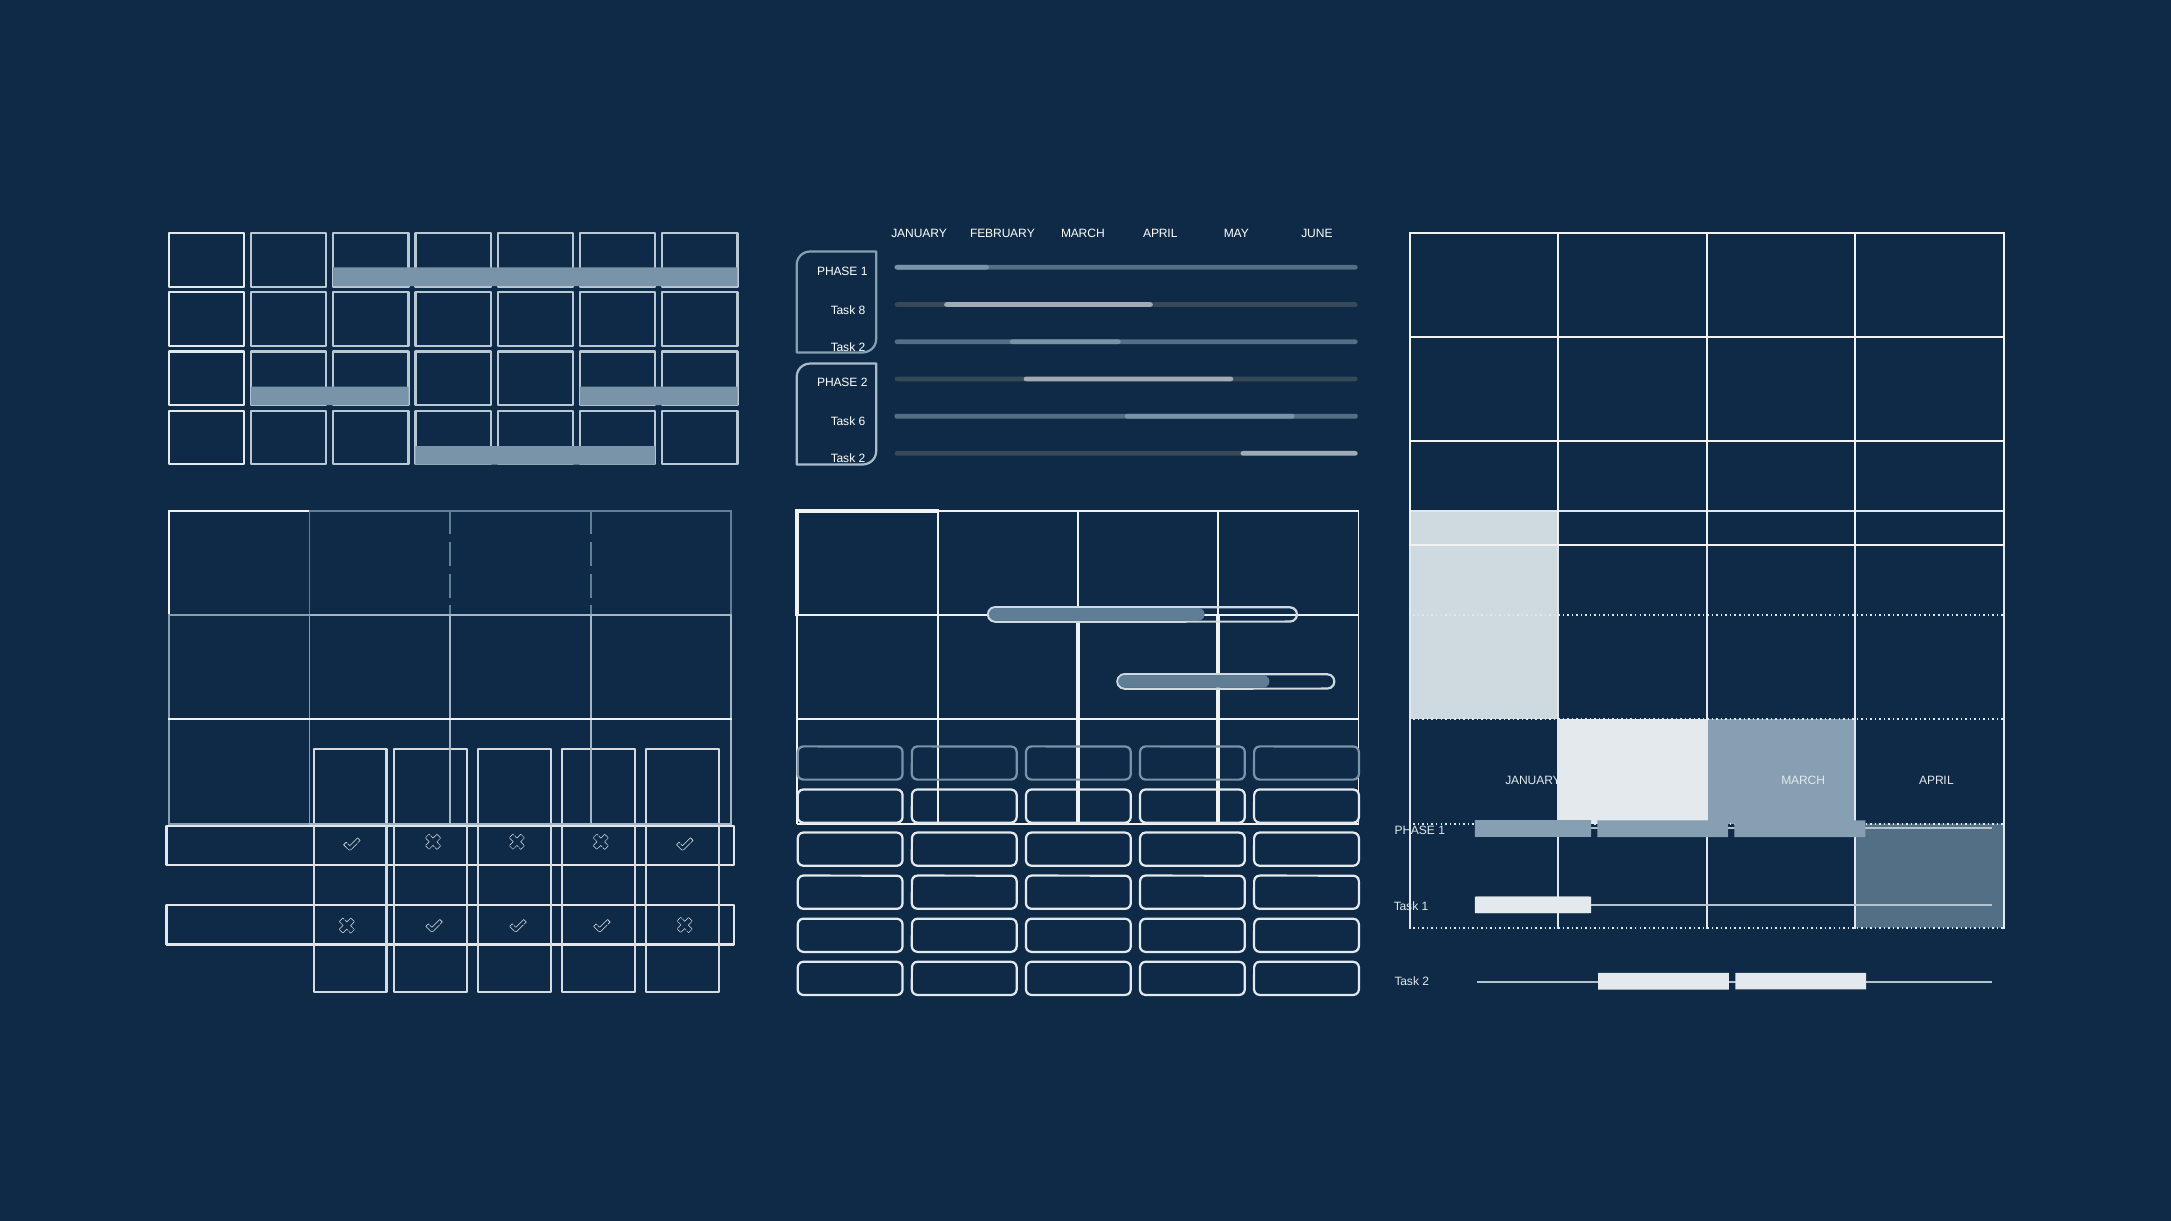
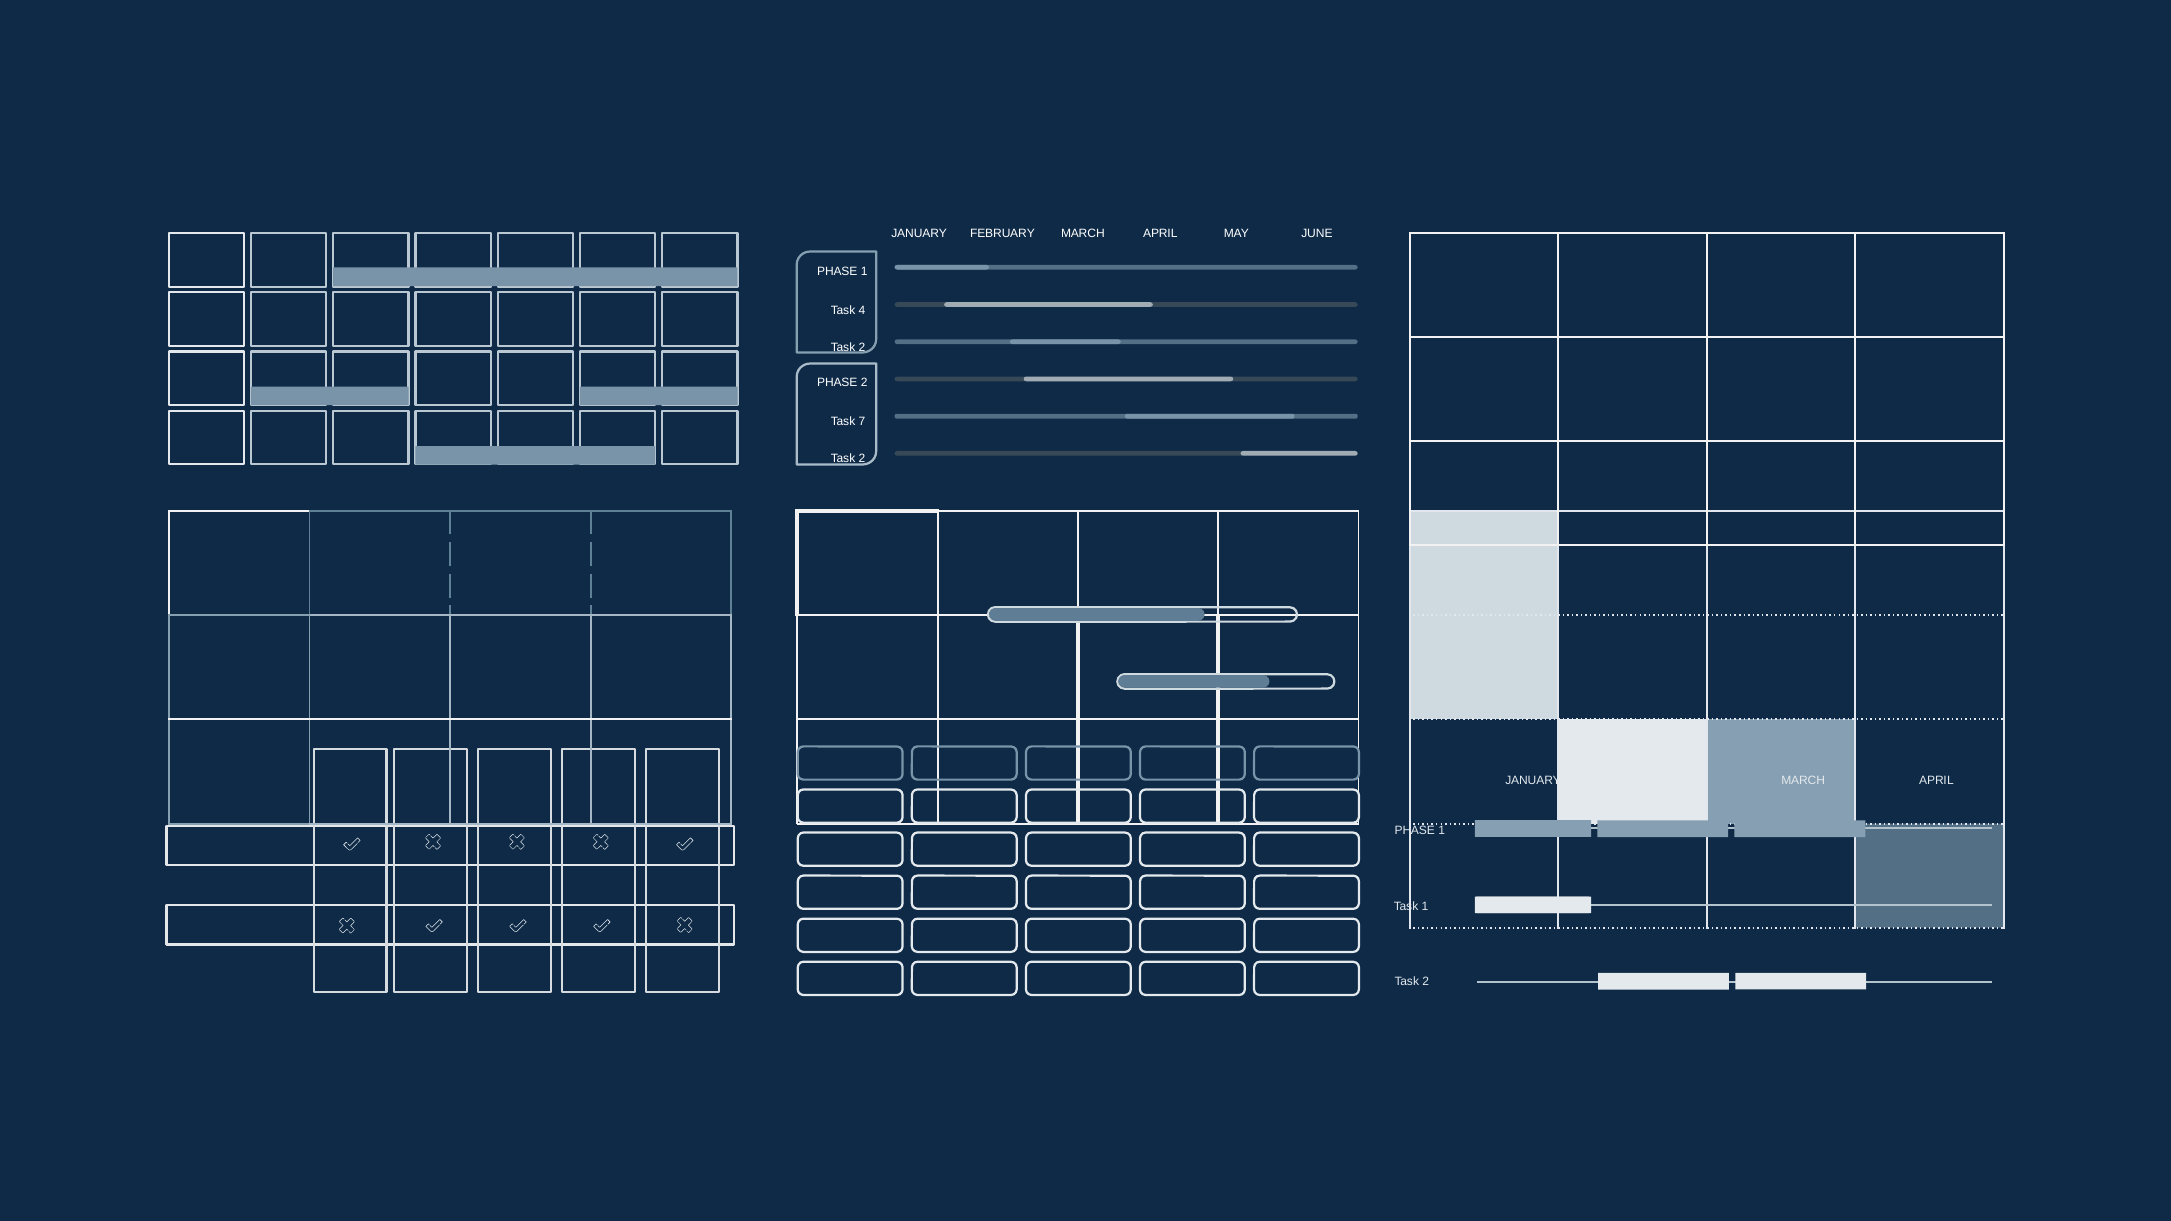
8: 8 -> 4
6: 6 -> 7
